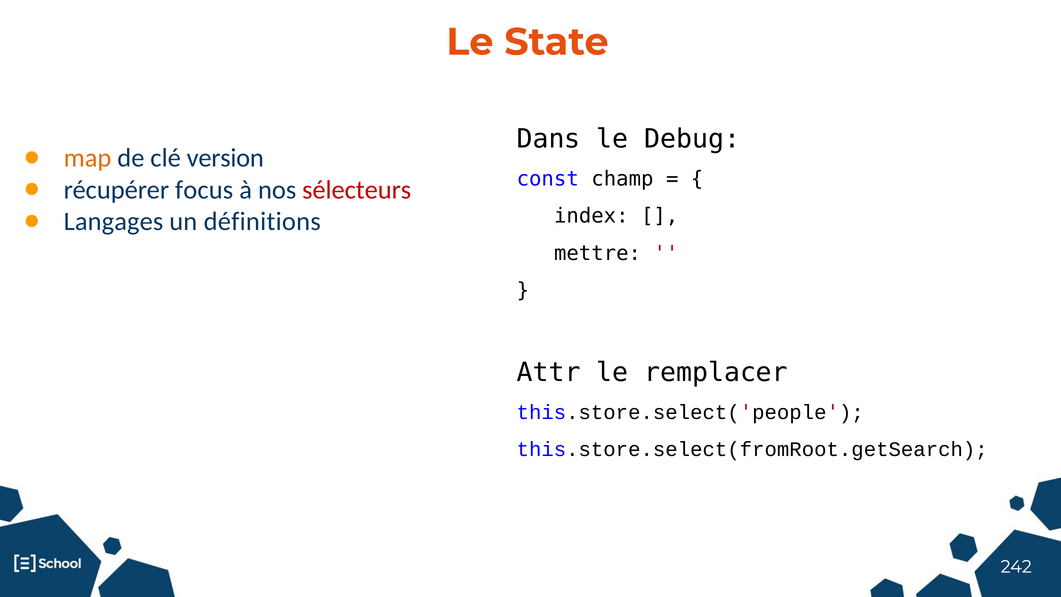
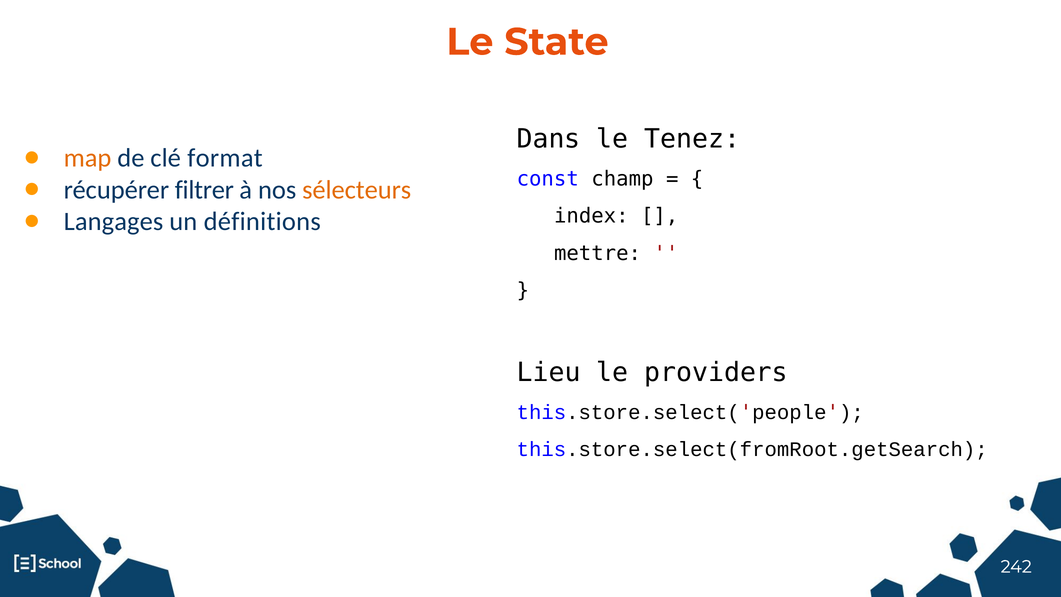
Debug: Debug -> Tenez
version: version -> format
focus: focus -> filtrer
sélecteurs colour: red -> orange
Attr: Attr -> Lieu
remplacer: remplacer -> providers
